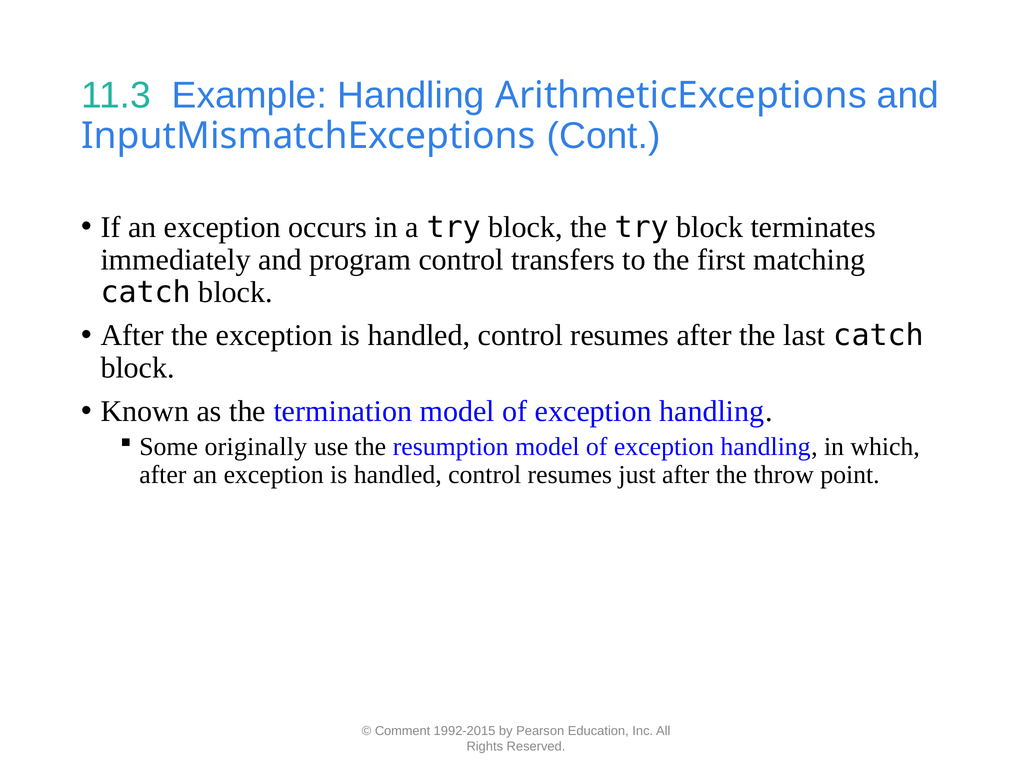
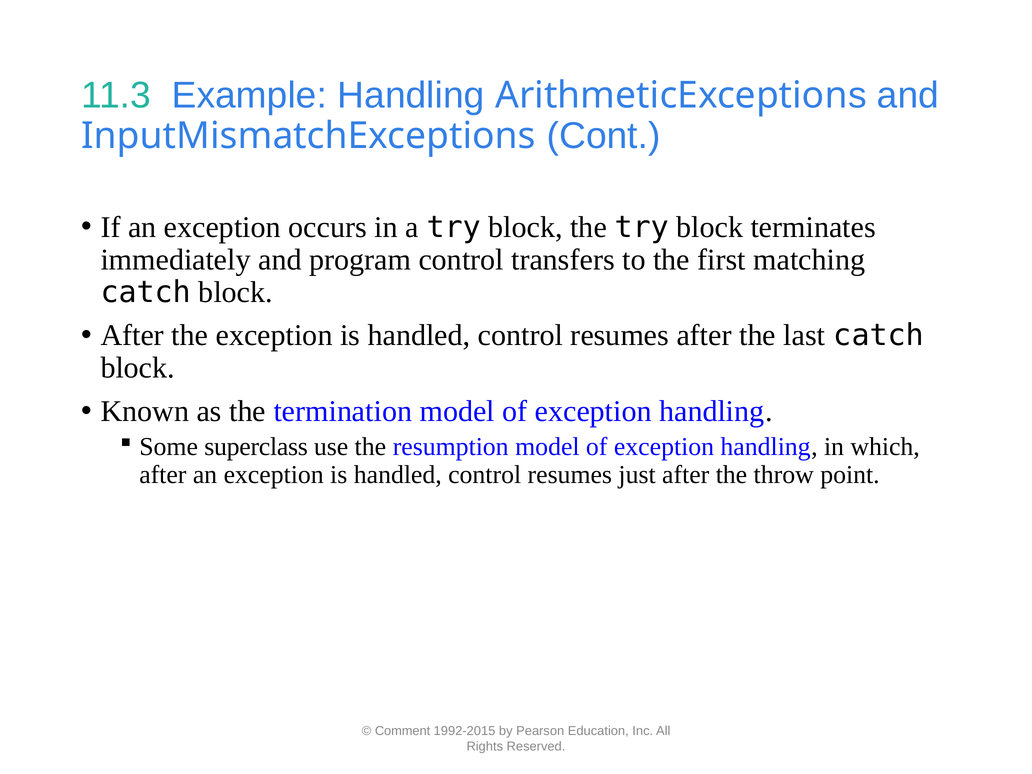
originally: originally -> superclass
